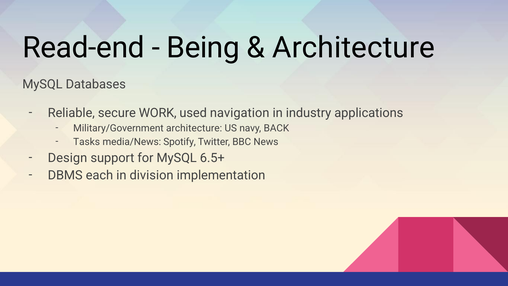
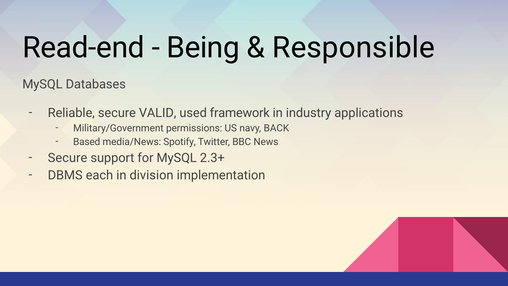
Architecture at (354, 48): Architecture -> Responsible
WORK: WORK -> VALID
navigation: navigation -> framework
Military/Government architecture: architecture -> permissions
Tasks: Tasks -> Based
Design at (68, 158): Design -> Secure
6.5+: 6.5+ -> 2.3+
